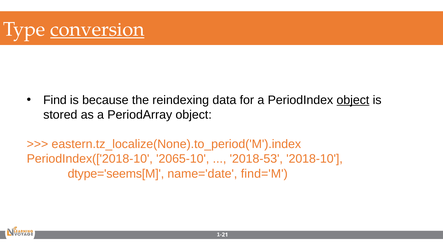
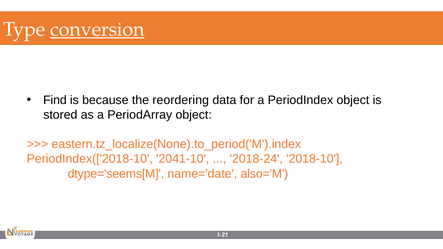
reindexing: reindexing -> reordering
object at (353, 100) underline: present -> none
2065-10: 2065-10 -> 2041-10
2018-53: 2018-53 -> 2018-24
find='M: find='M -> also='M
